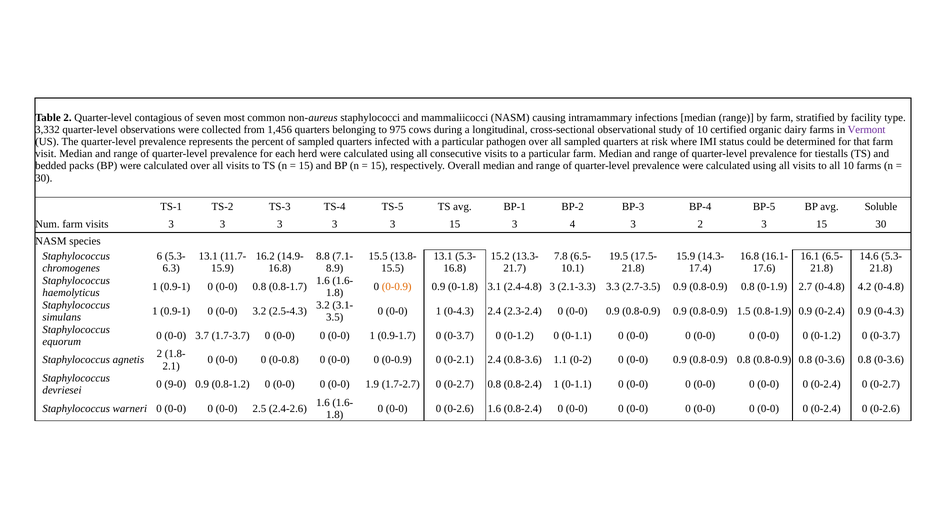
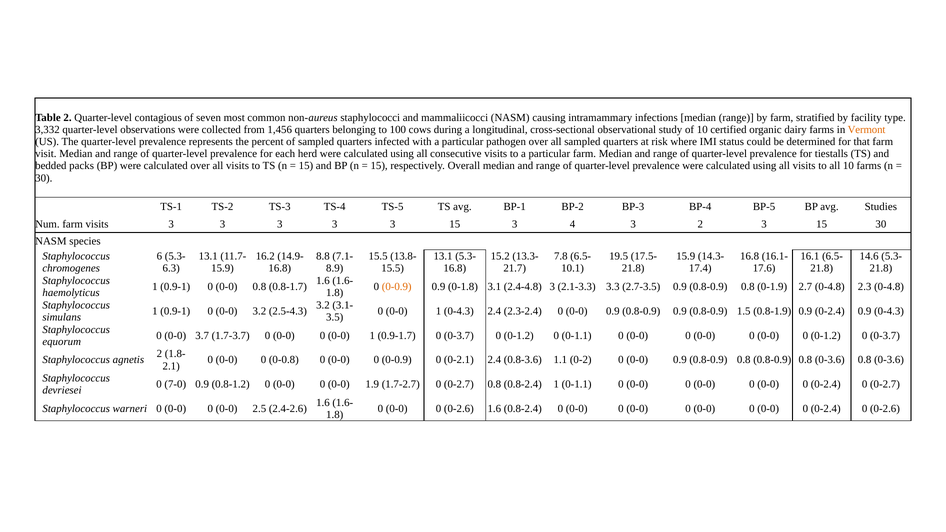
975: 975 -> 100
Vermont colour: purple -> orange
Soluble: Soluble -> Studies
4.2: 4.2 -> 2.3
9-0: 9-0 -> 7-0
